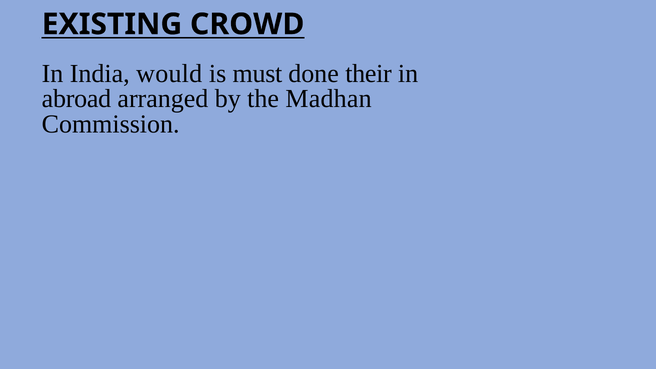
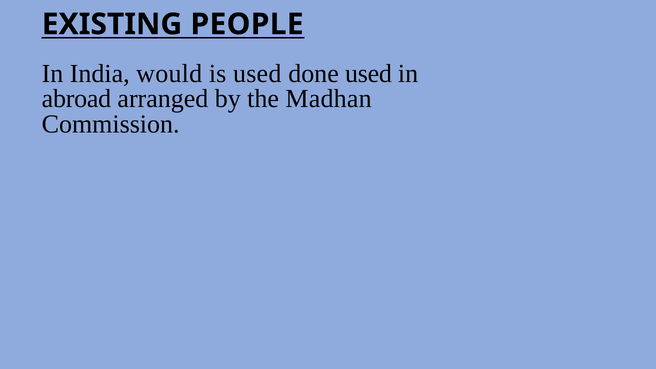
CROWD: CROWD -> PEOPLE
is must: must -> used
done their: their -> used
